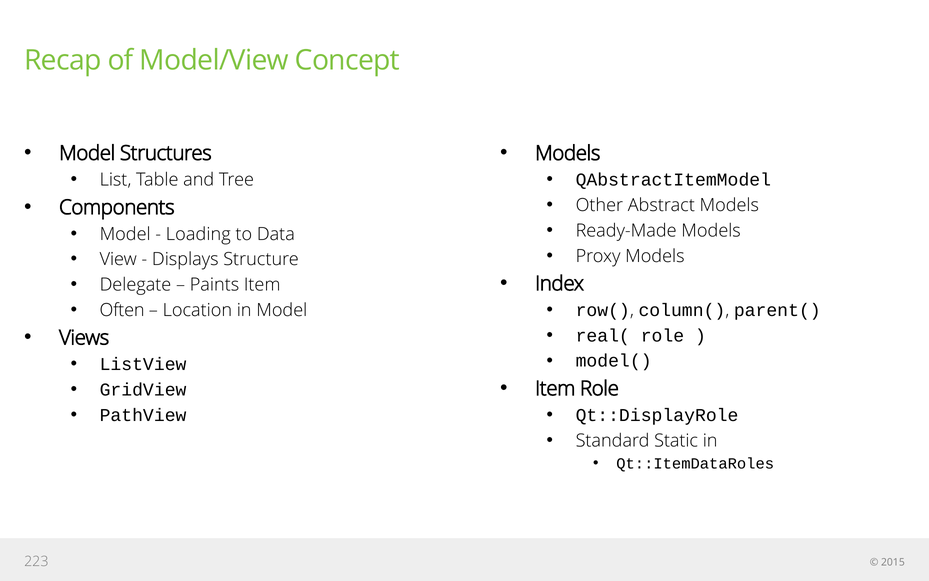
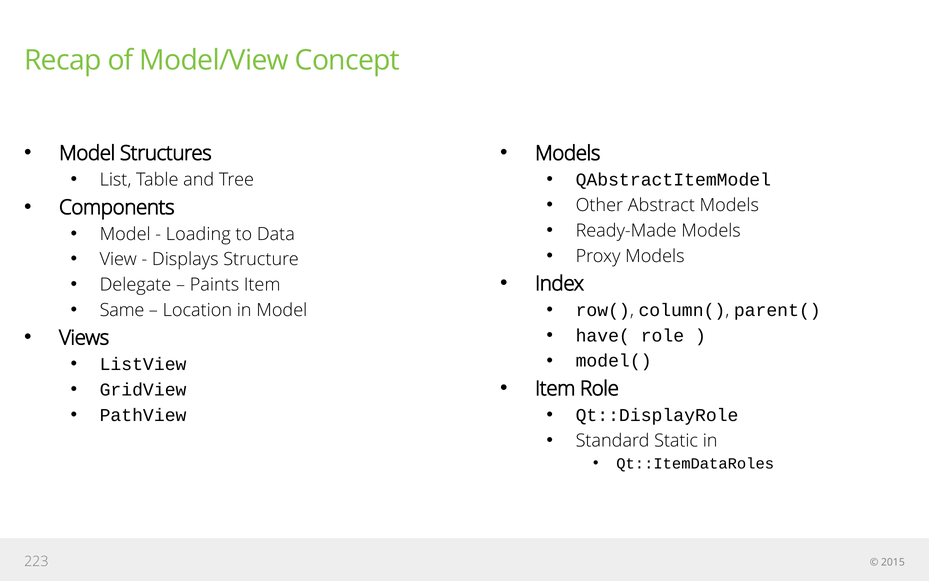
Often: Often -> Same
real(: real( -> have(
